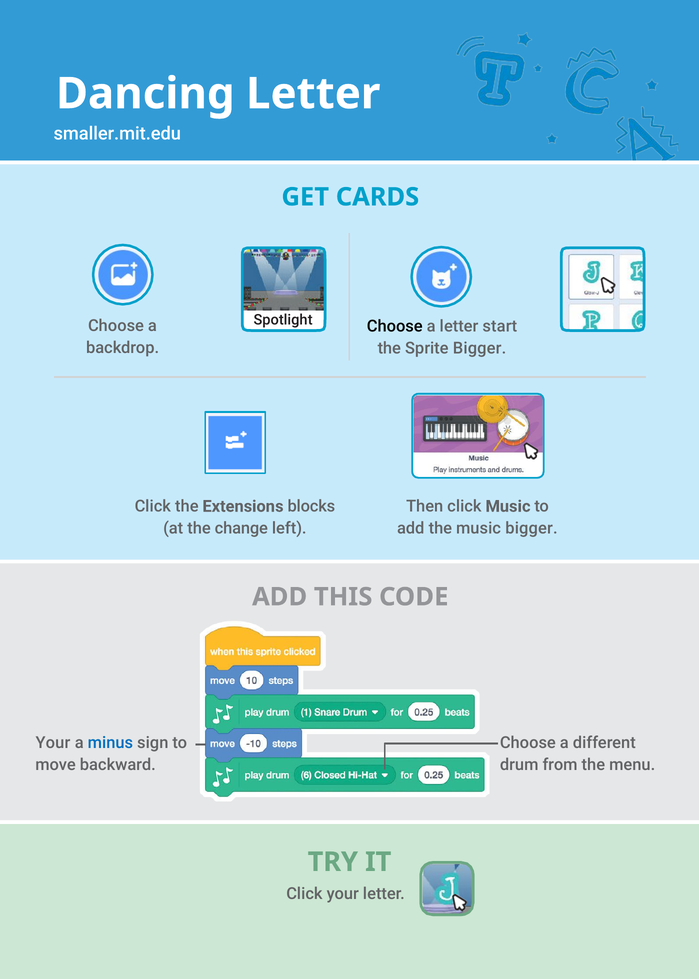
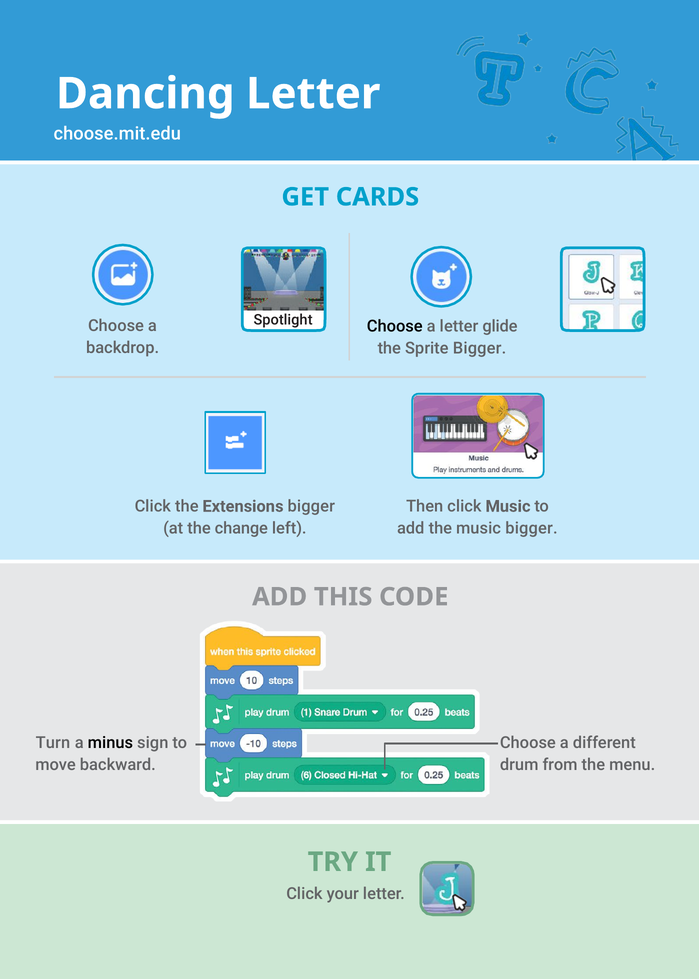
smaller.mit.edu: smaller.mit.edu -> choose.mit.edu
start: start -> glide
Extensions blocks: blocks -> bigger
Your at (53, 743): Your -> Turn
minus colour: blue -> black
